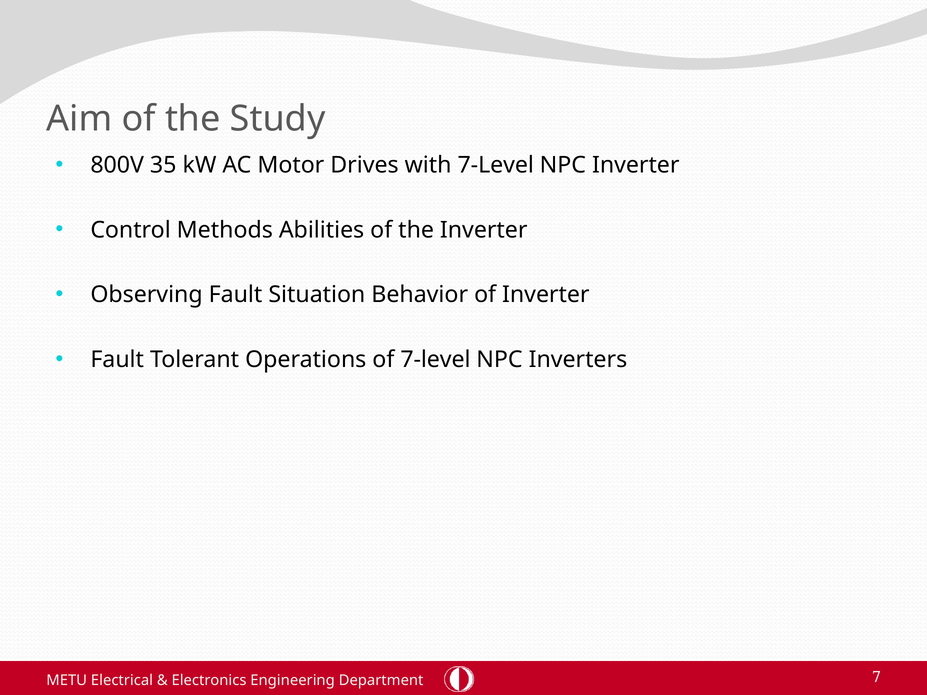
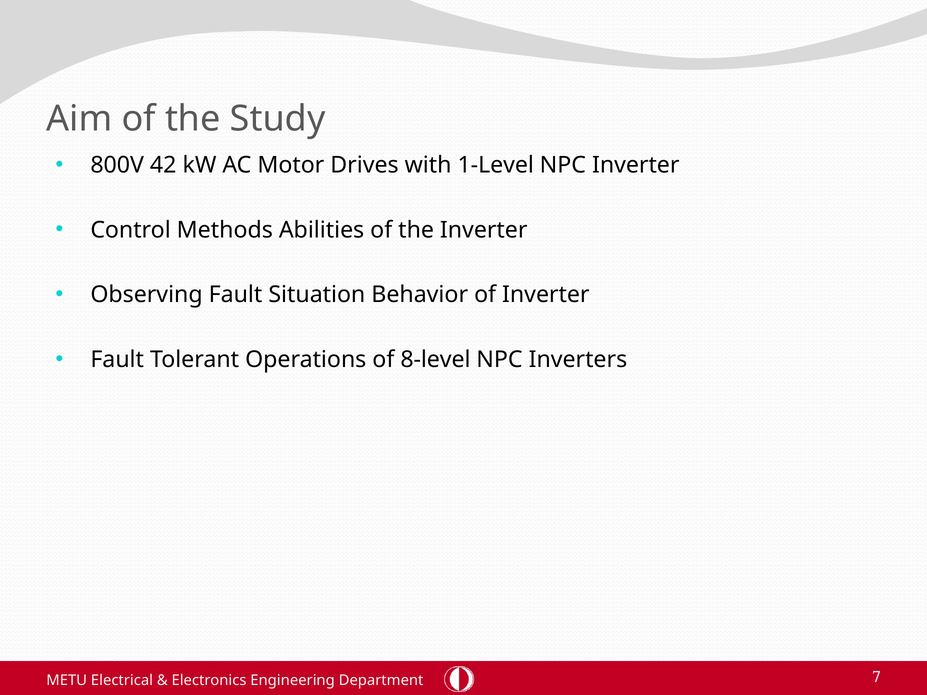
35: 35 -> 42
with 7-Level: 7-Level -> 1-Level
of 7-level: 7-level -> 8-level
